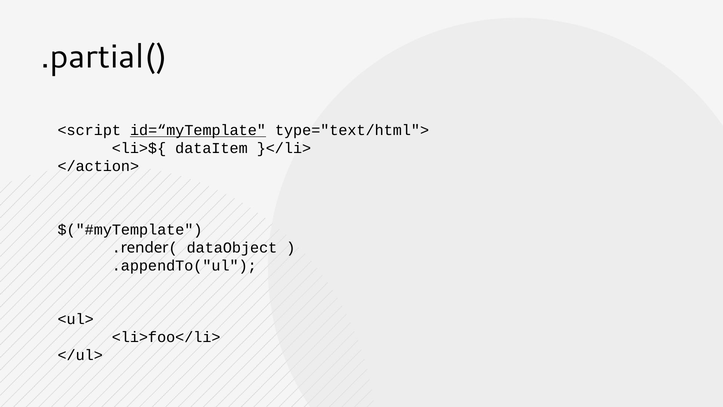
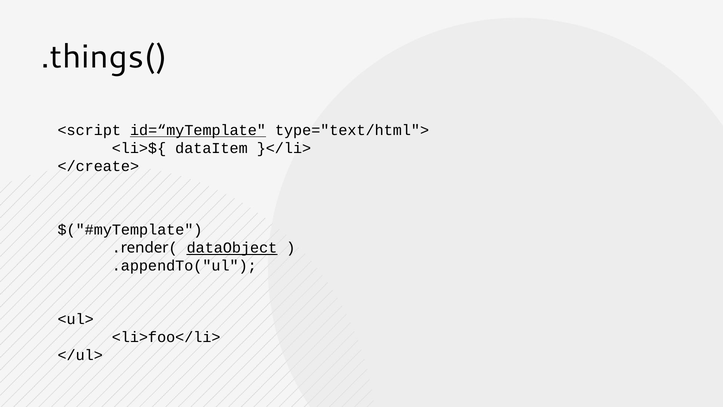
.partial(: .partial( -> .things(
</action>: </action> -> </create>
dataObject underline: none -> present
